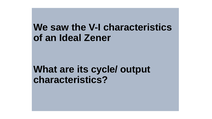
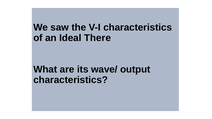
Zener: Zener -> There
cycle/: cycle/ -> wave/
